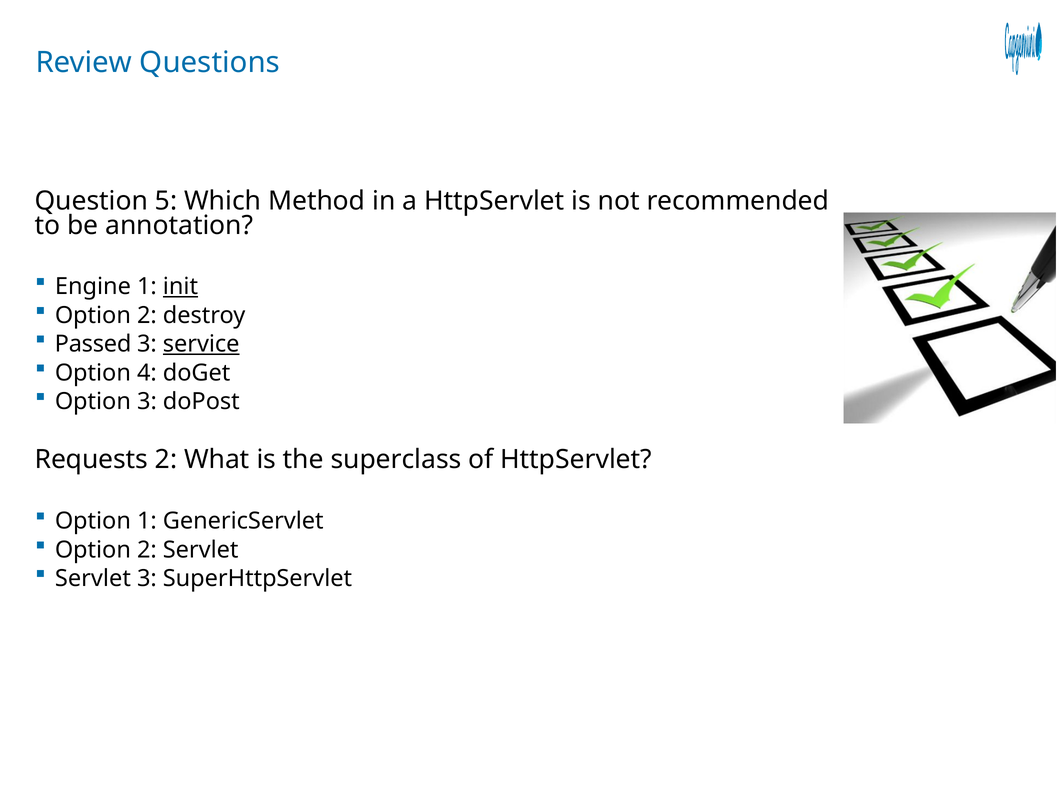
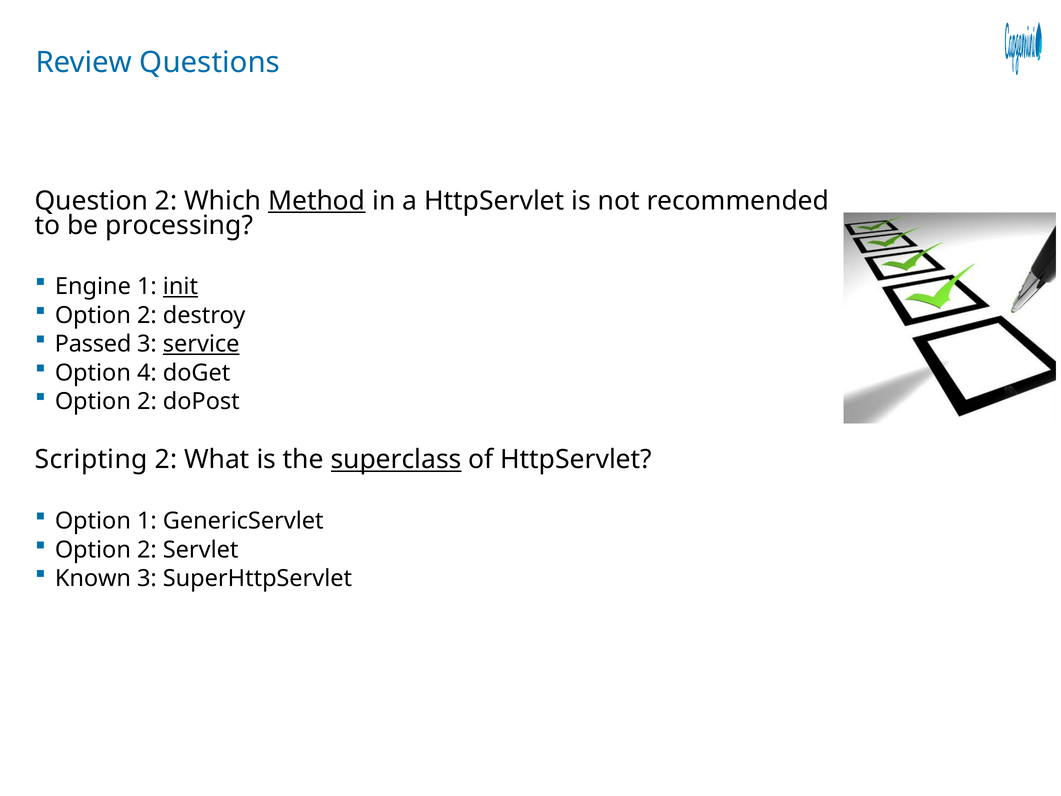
Question 5: 5 -> 2
Method underline: none -> present
annotation: annotation -> processing
3 at (147, 401): 3 -> 2
Requests: Requests -> Scripting
superclass underline: none -> present
Servlet at (93, 578): Servlet -> Known
